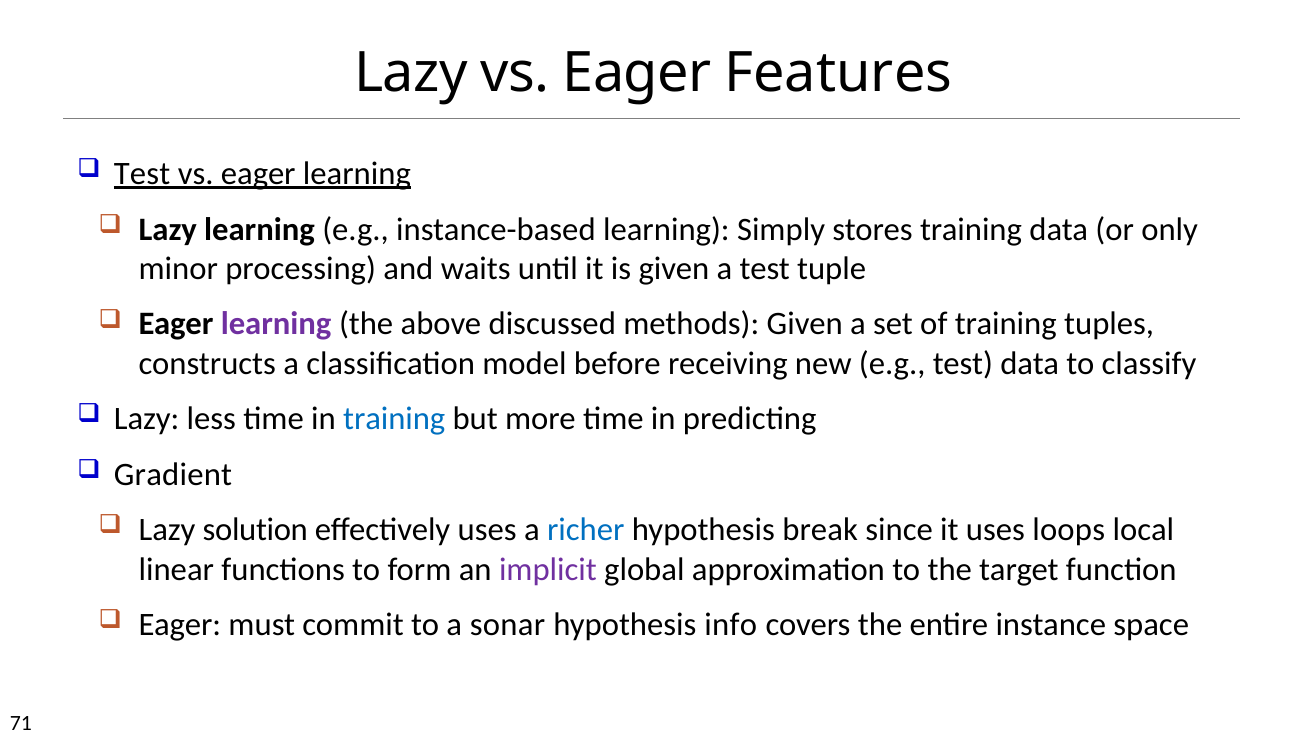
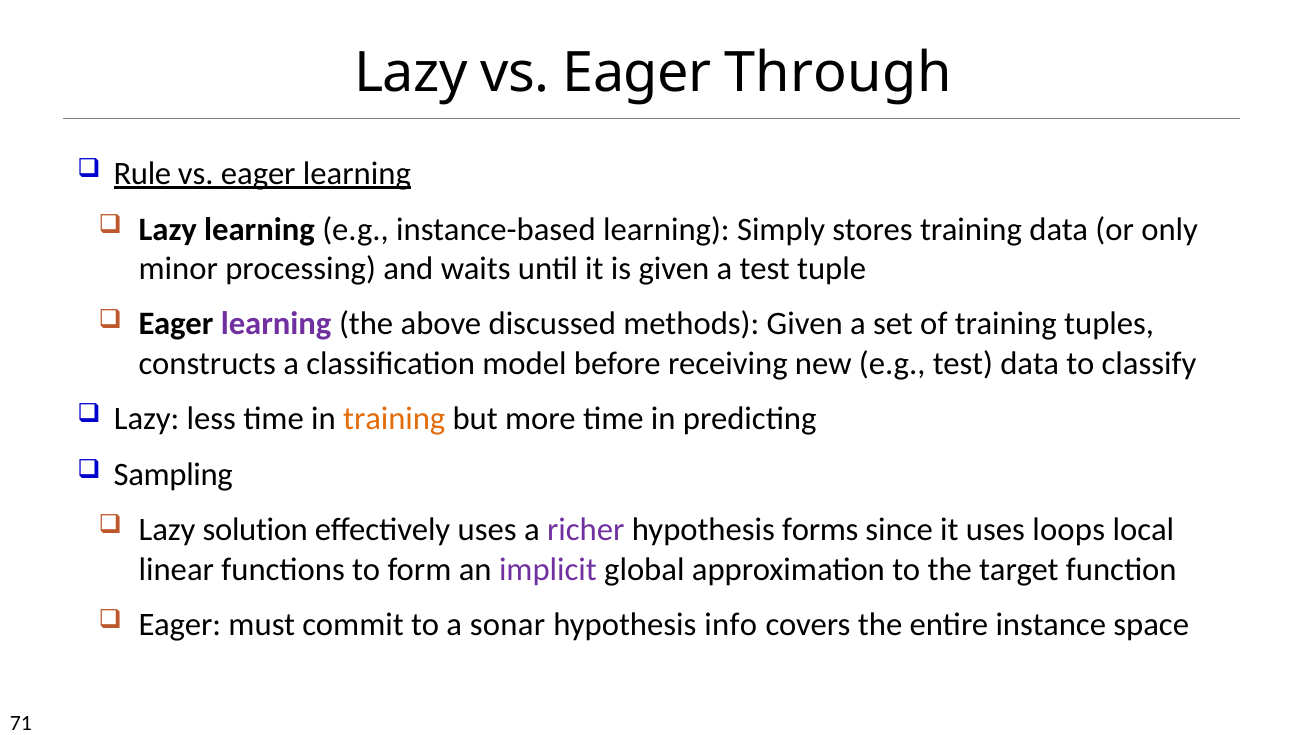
Features: Features -> Through
Test at (142, 174): Test -> Rule
training at (394, 419) colour: blue -> orange
Gradient: Gradient -> Sampling
richer colour: blue -> purple
break: break -> forms
